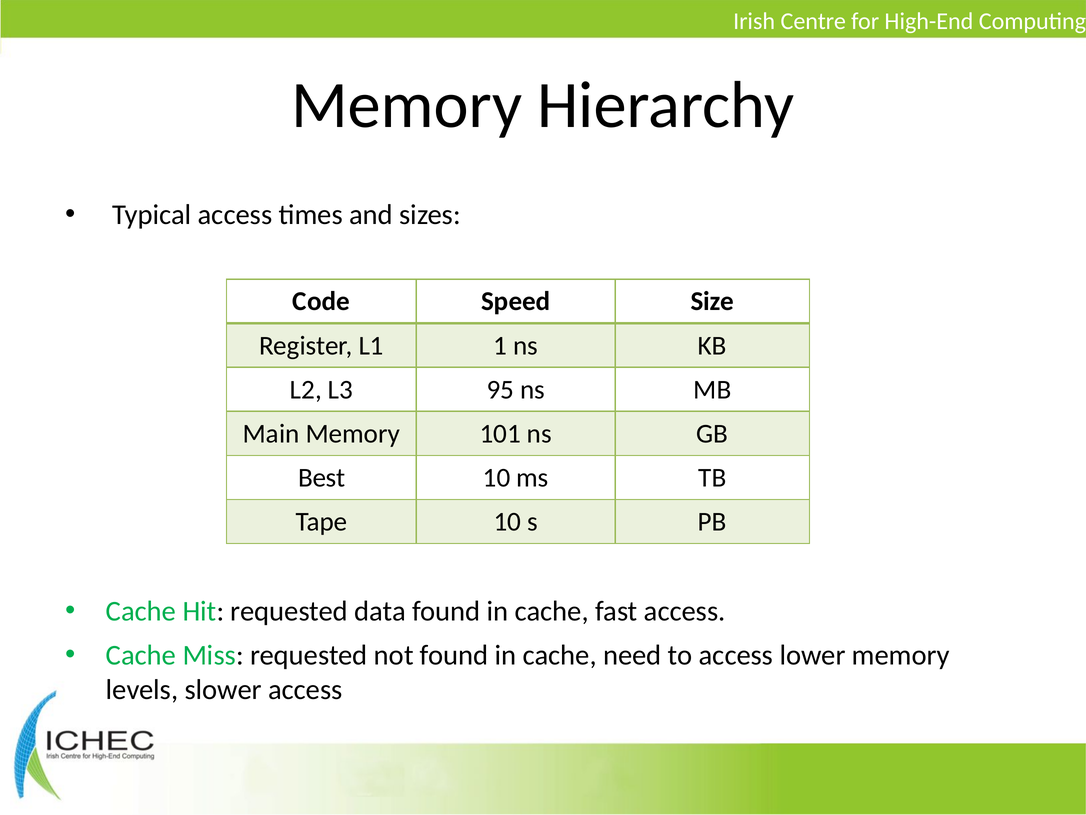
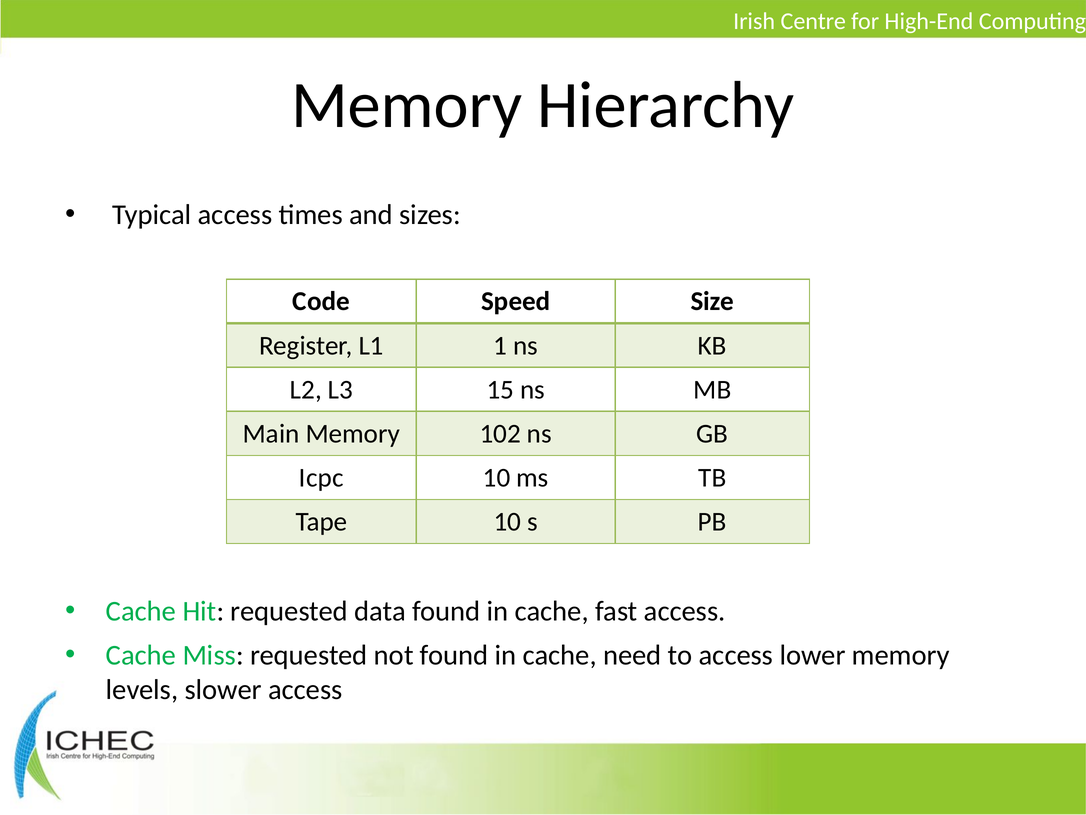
95: 95 -> 15
101: 101 -> 102
Best: Best -> Icpc
